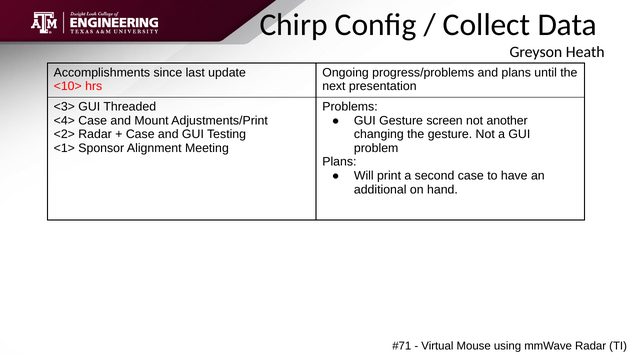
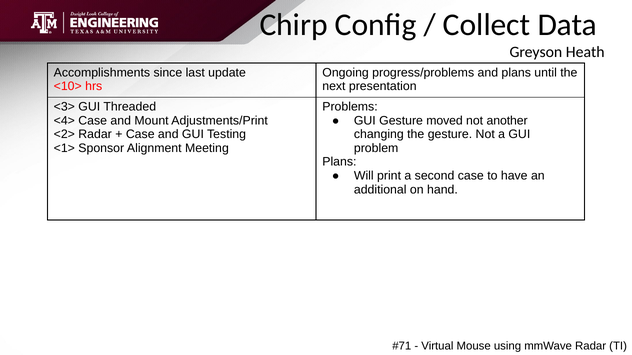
screen: screen -> moved
